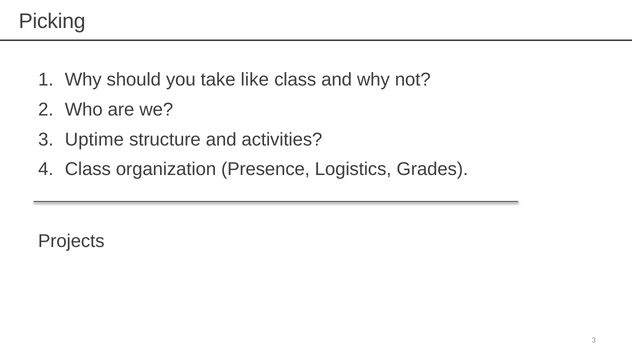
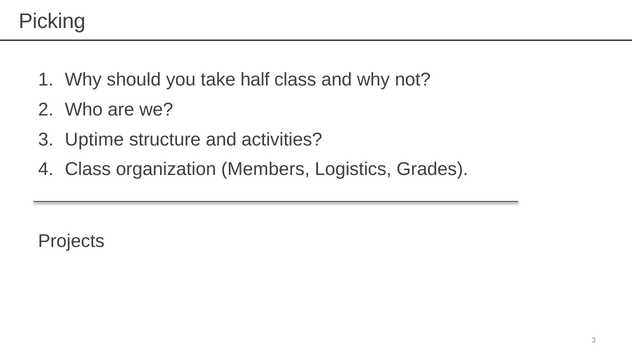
like: like -> half
Presence: Presence -> Members
